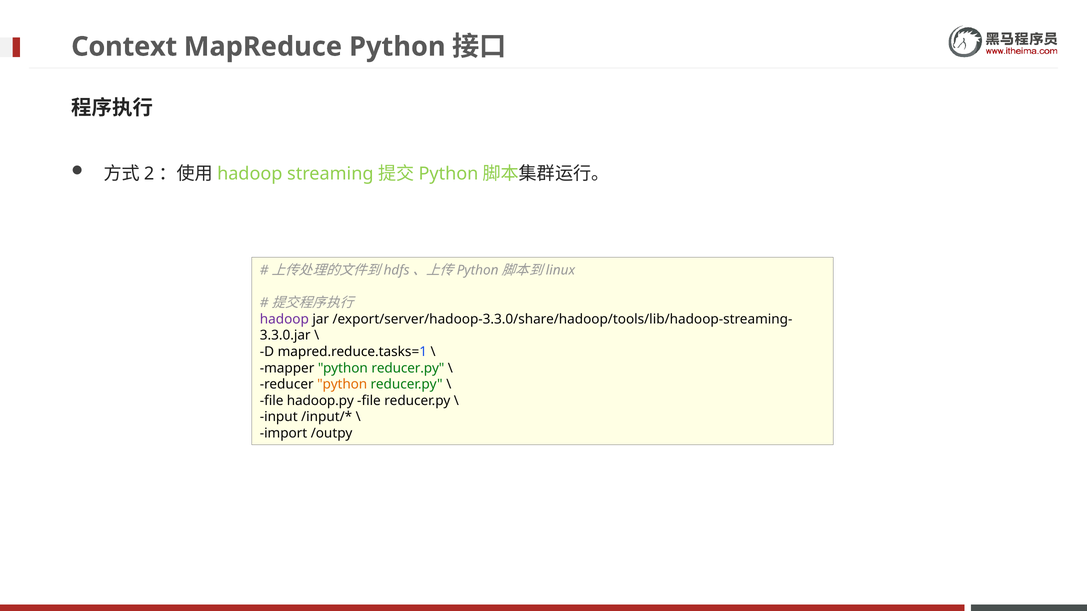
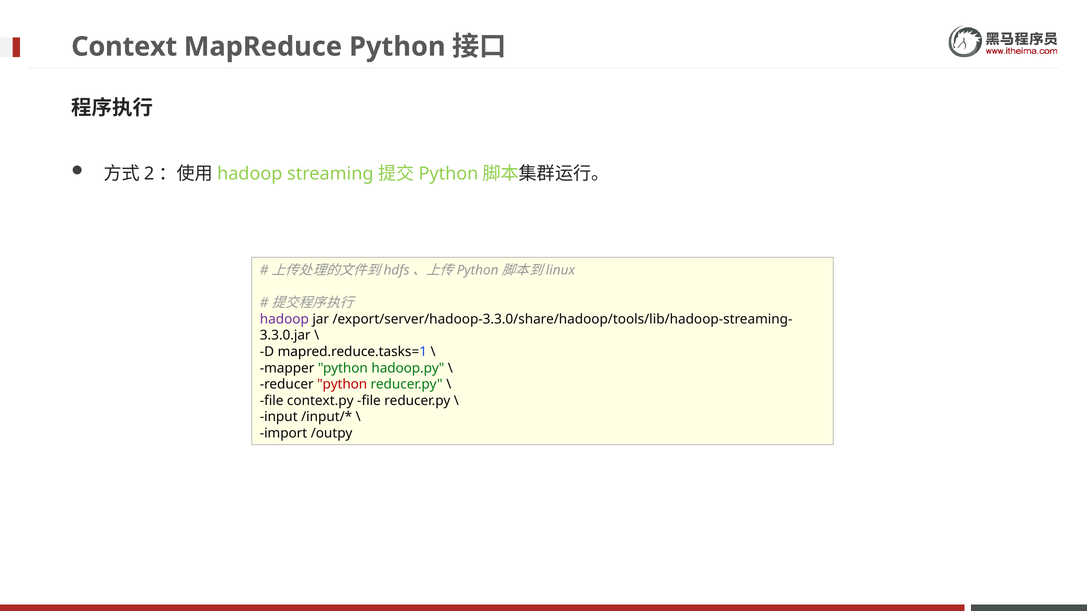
mapper python reducer.py: reducer.py -> hadoop.py
python at (342, 385) colour: orange -> red
hadoop.py: hadoop.py -> context.py
